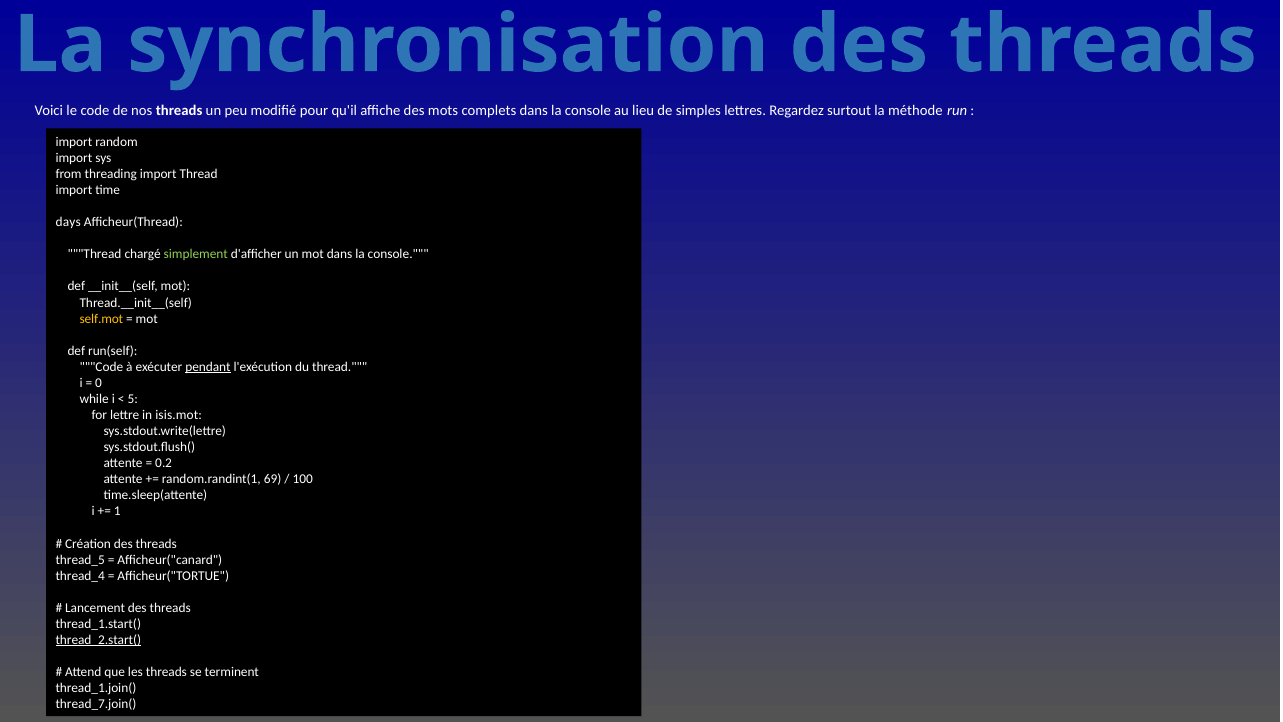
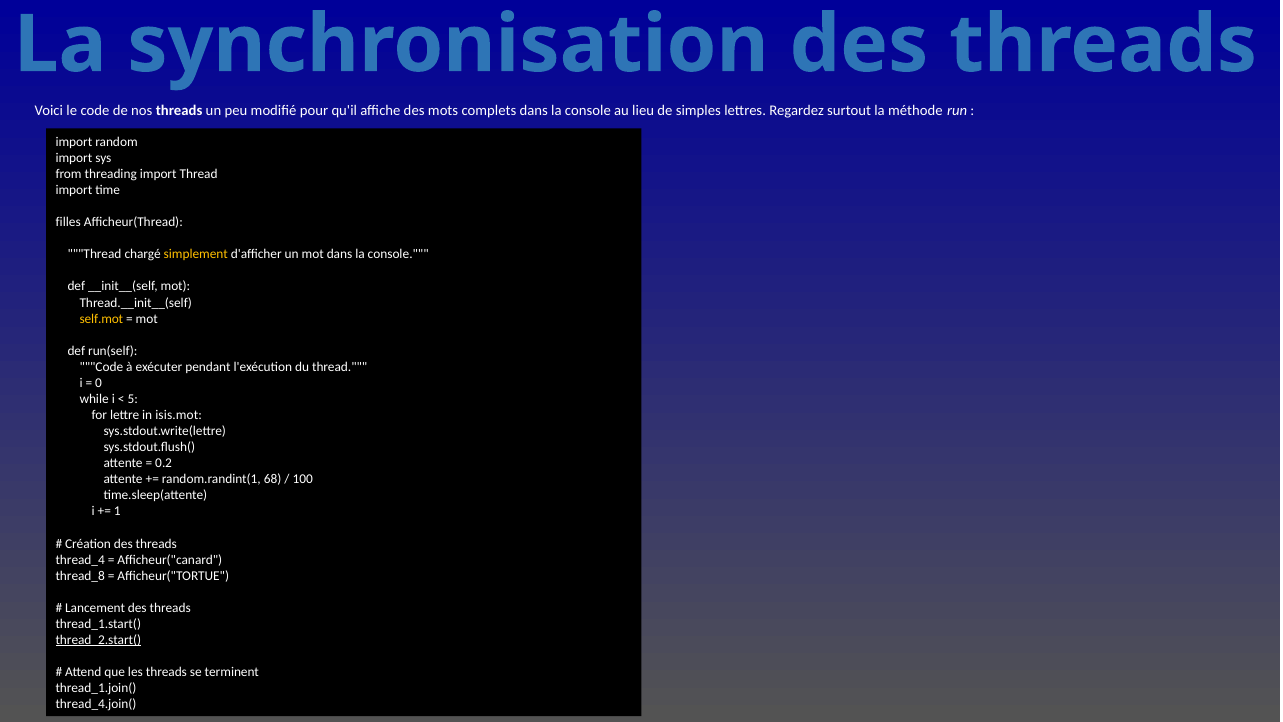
days: days -> filles
simplement colour: light green -> yellow
pendant underline: present -> none
69: 69 -> 68
thread_5: thread_5 -> thread_4
thread_4: thread_4 -> thread_8
thread_7.join(: thread_7.join( -> thread_4.join(
